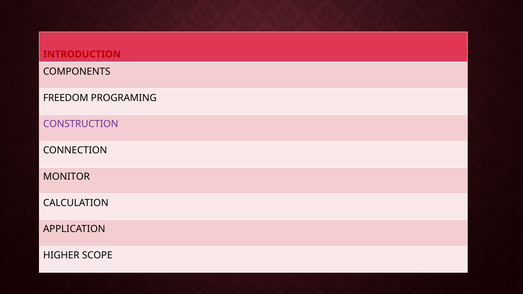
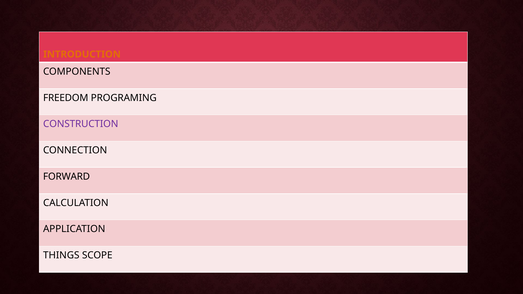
INTRODUCTION colour: red -> orange
MONITOR: MONITOR -> FORWARD
HIGHER: HIGHER -> THINGS
